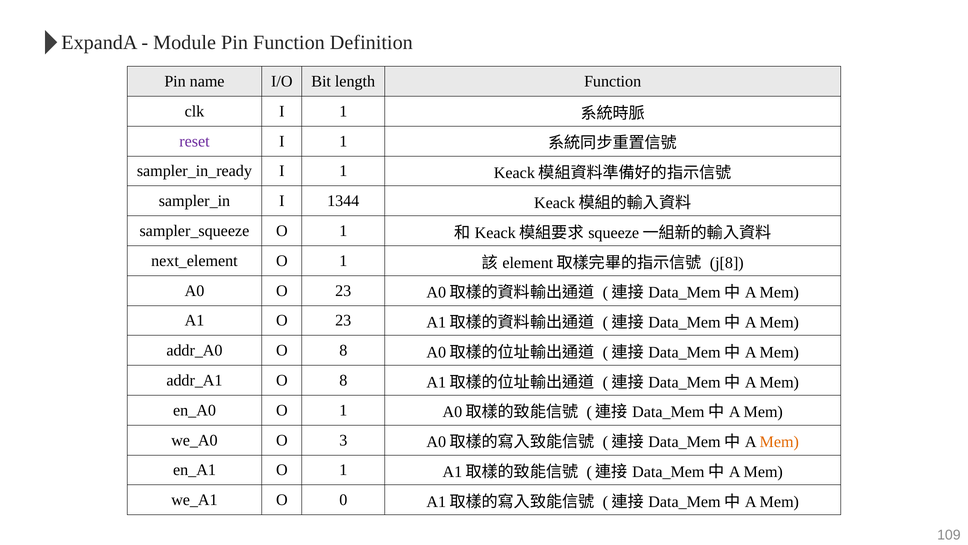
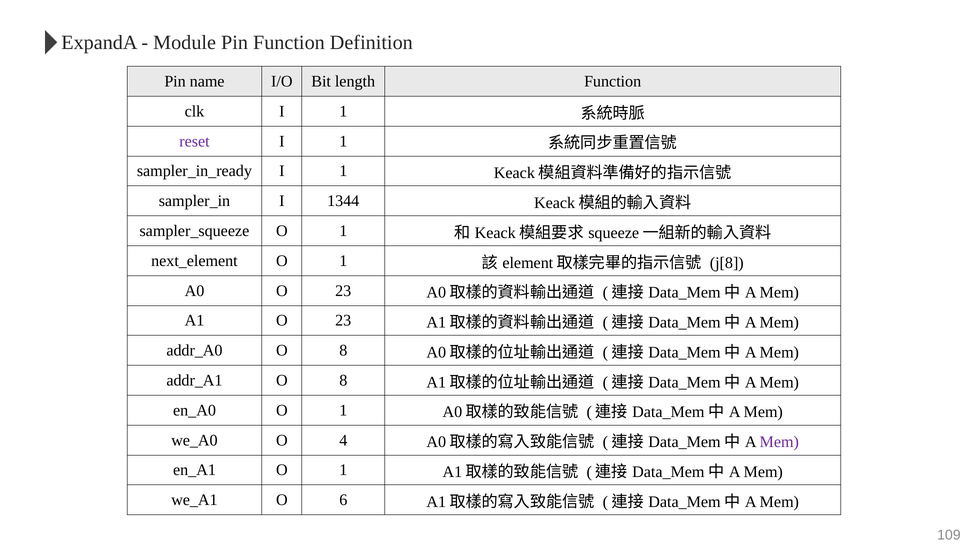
3: 3 -> 4
Mem at (779, 442) colour: orange -> purple
0: 0 -> 6
